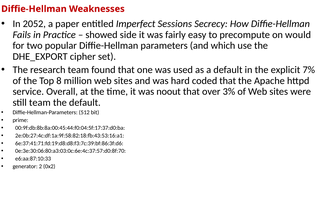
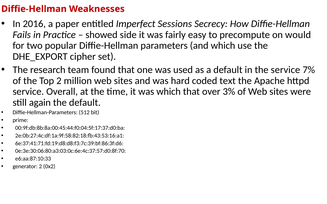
2052: 2052 -> 2016
the explicit: explicit -> service
Top 8: 8 -> 2
coded that: that -> text
was noout: noout -> which
still team: team -> again
